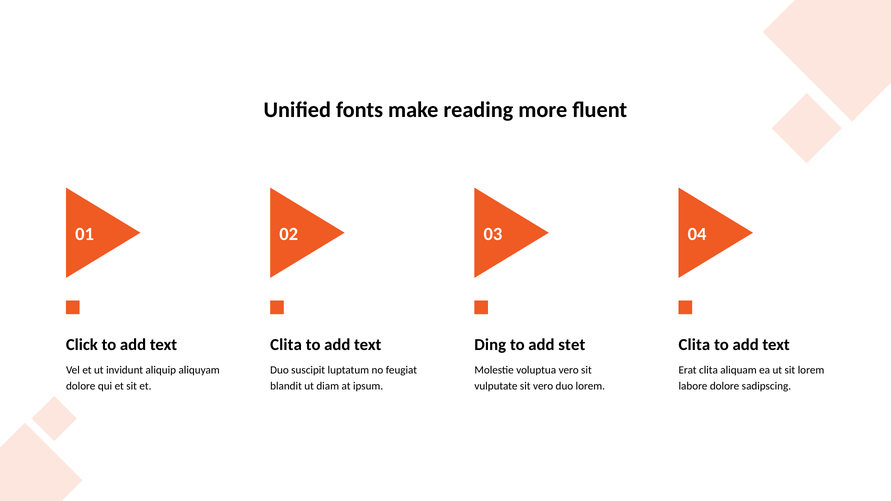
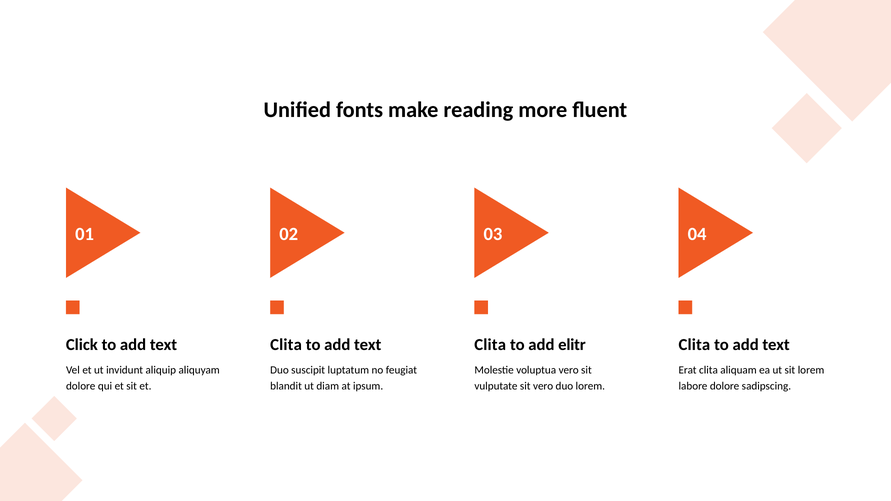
Ding at (490, 345): Ding -> Clita
stet: stet -> elitr
